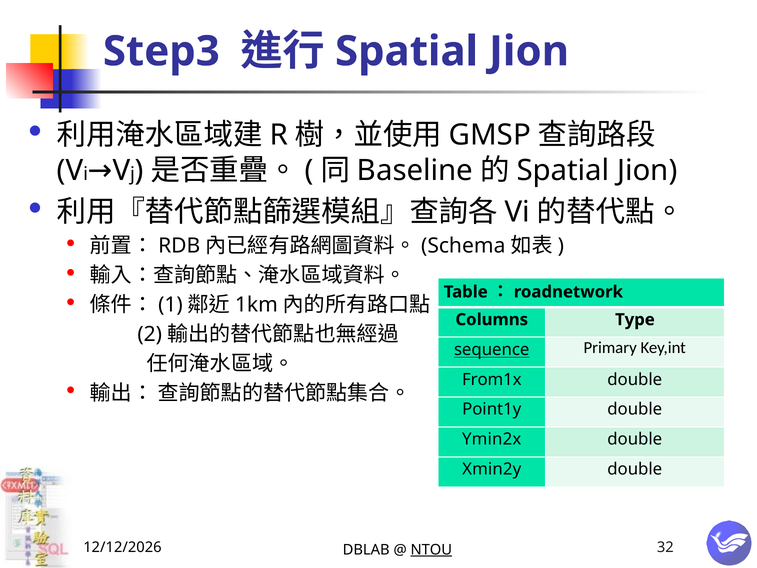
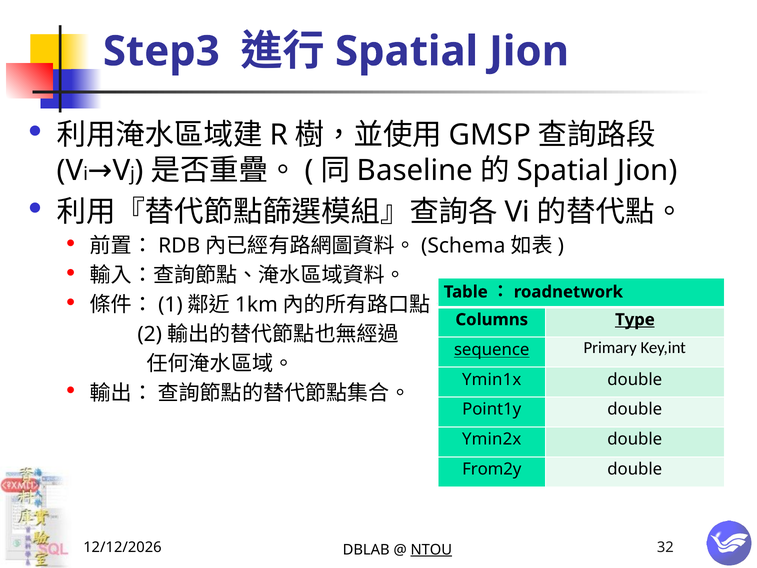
Type underline: none -> present
From1x: From1x -> Ymin1x
Xmin2y: Xmin2y -> From2y
